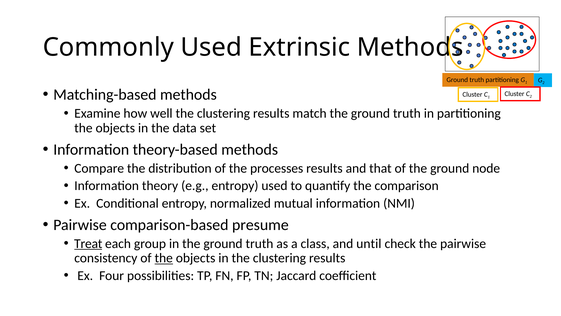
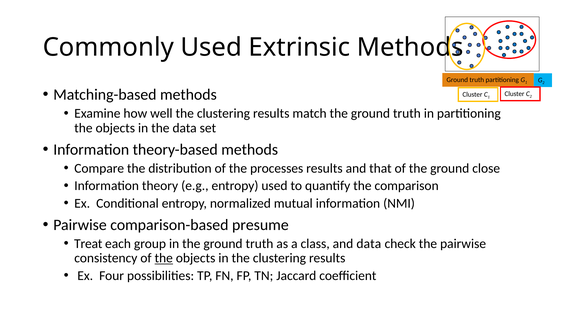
node: node -> close
Treat underline: present -> none
and until: until -> data
